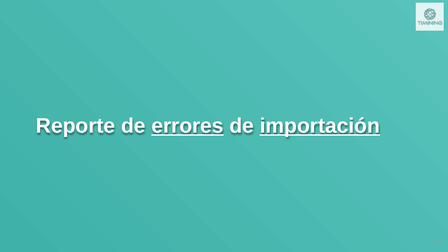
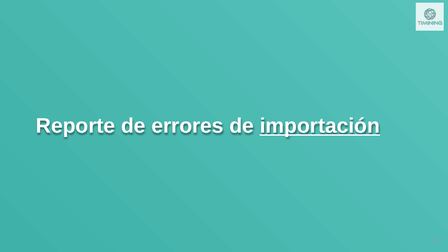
errores underline: present -> none
